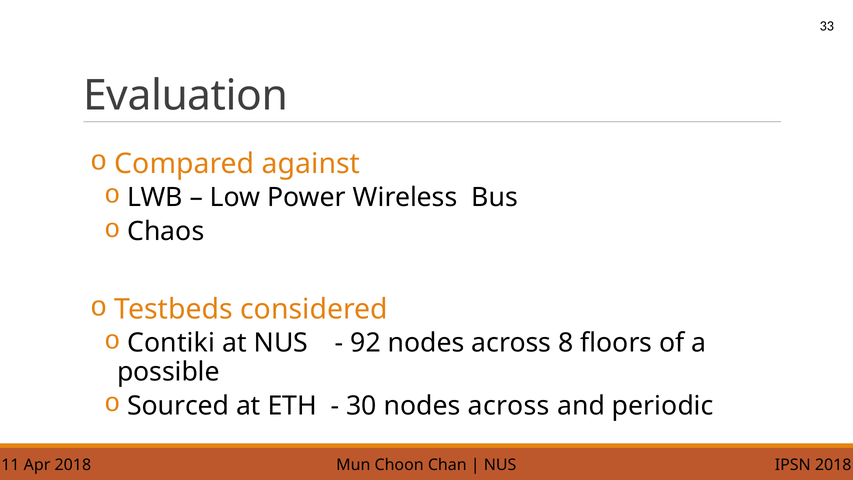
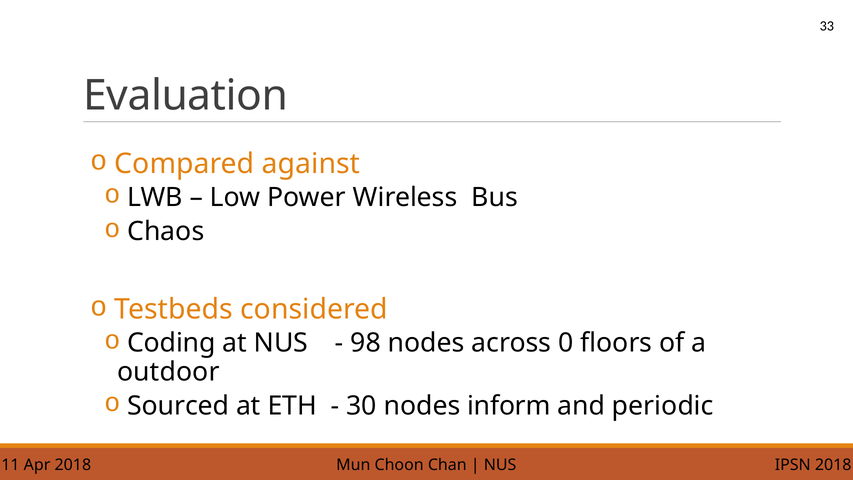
Contiki: Contiki -> Coding
92: 92 -> 98
8: 8 -> 0
possible: possible -> outdoor
30 nodes across: across -> inform
